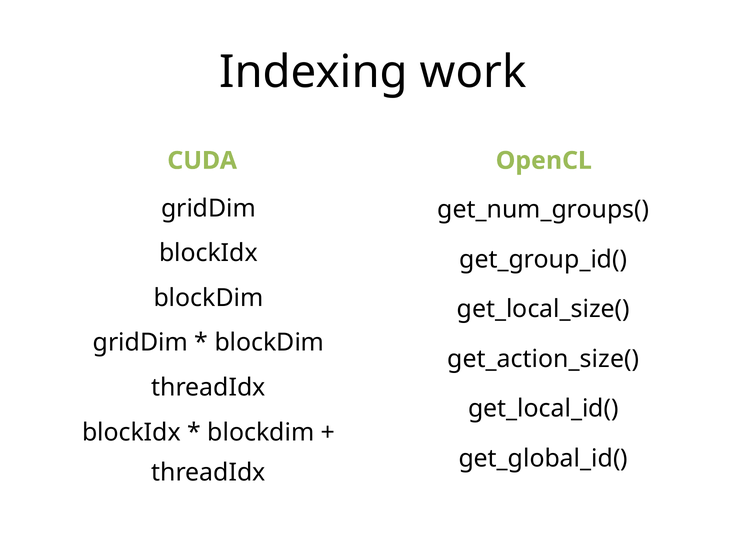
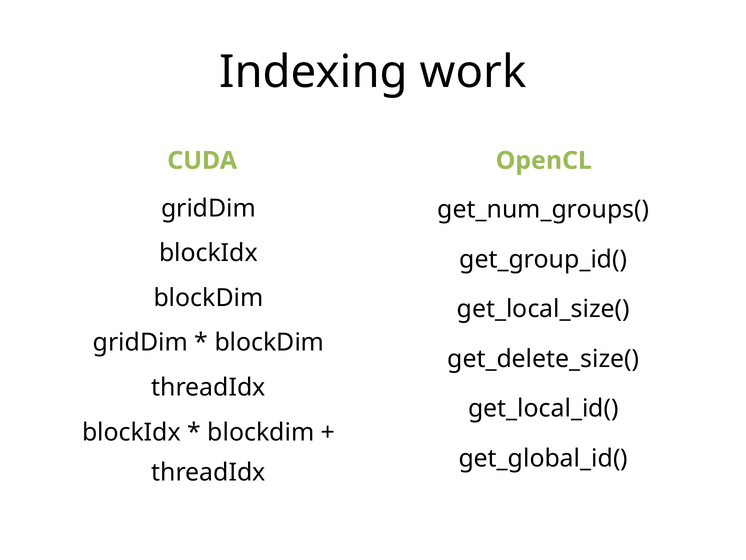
get_action_size(: get_action_size( -> get_delete_size(
